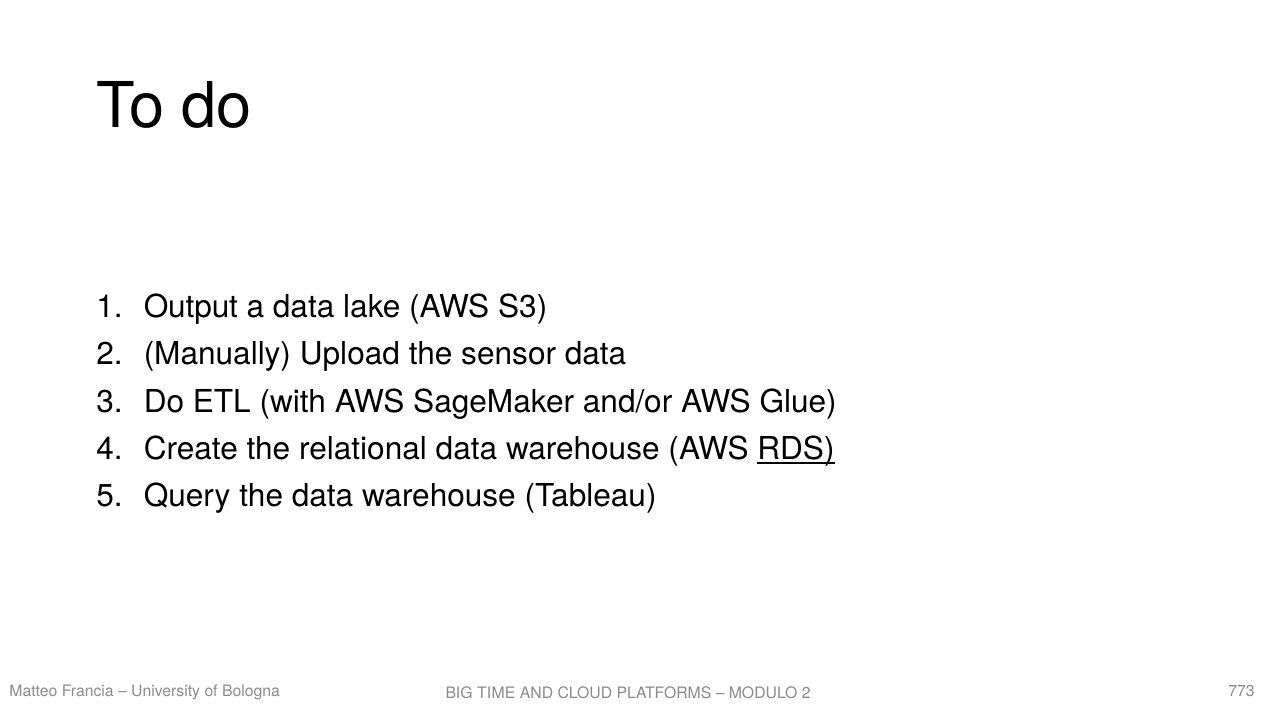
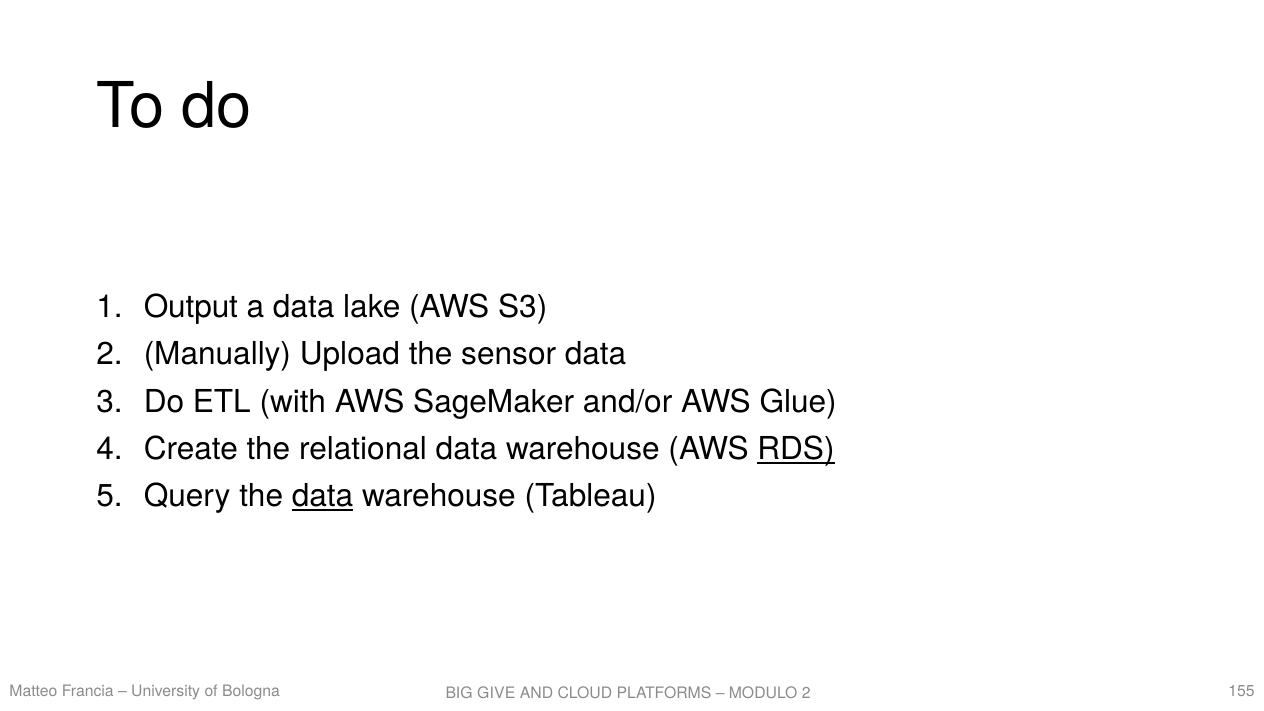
data at (323, 496) underline: none -> present
773: 773 -> 155
TIME: TIME -> GIVE
